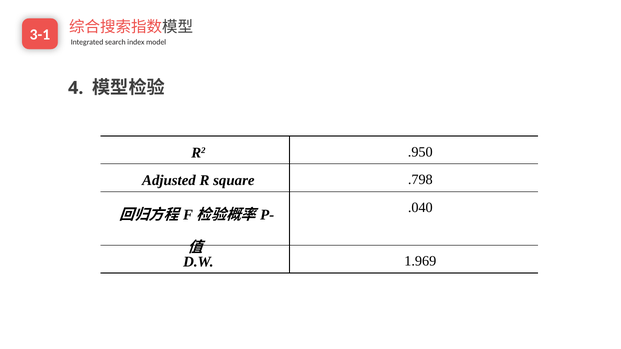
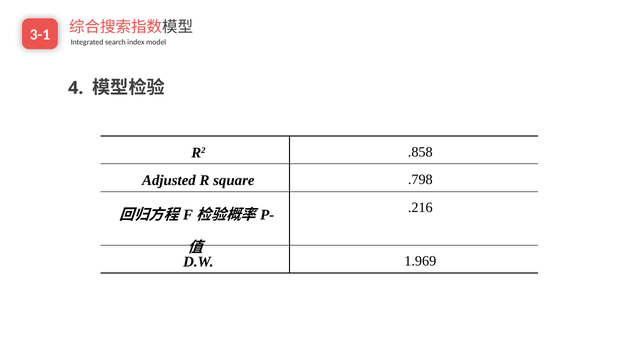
.950: .950 -> .858
.040: .040 -> .216
